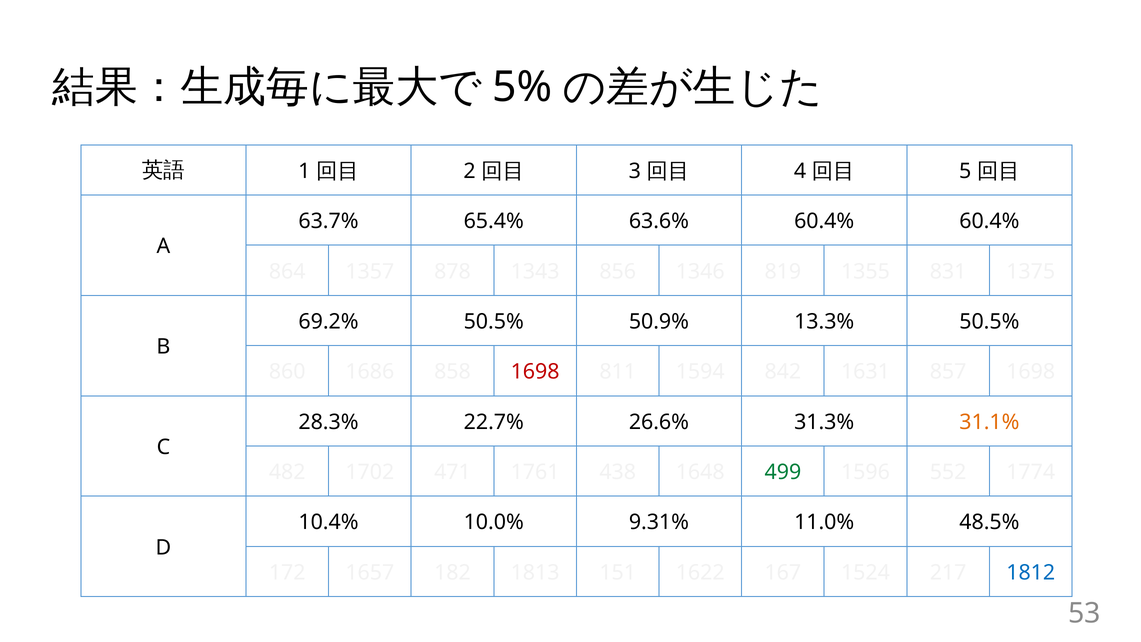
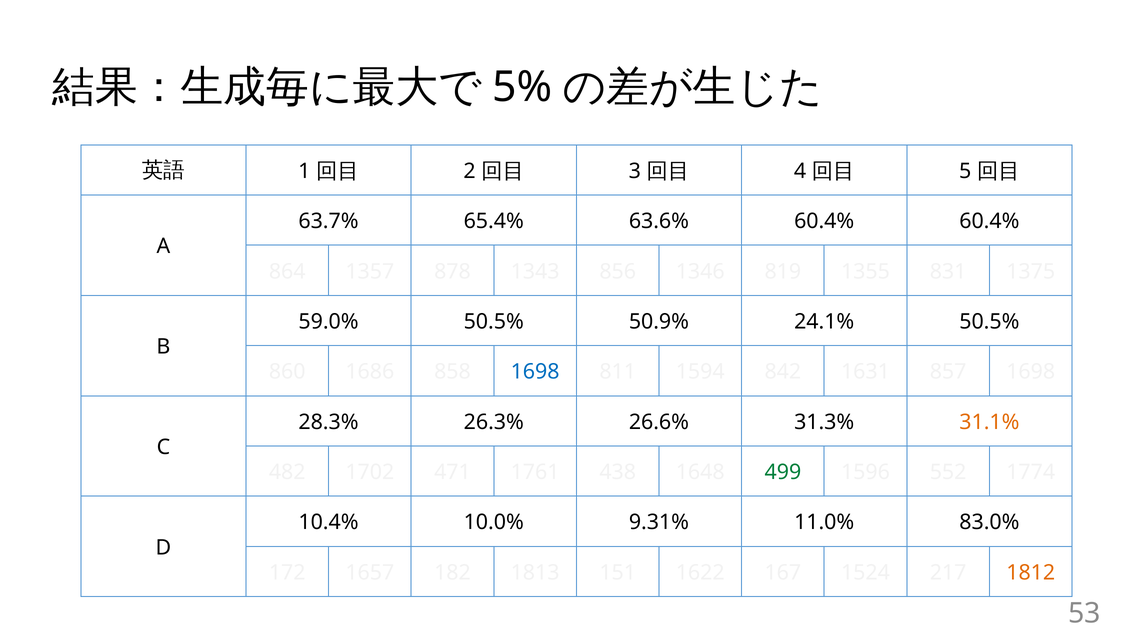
69.2%: 69.2% -> 59.0%
13.3%: 13.3% -> 24.1%
1698 at (535, 372) colour: red -> blue
22.7%: 22.7% -> 26.3%
48.5%: 48.5% -> 83.0%
1812 colour: blue -> orange
